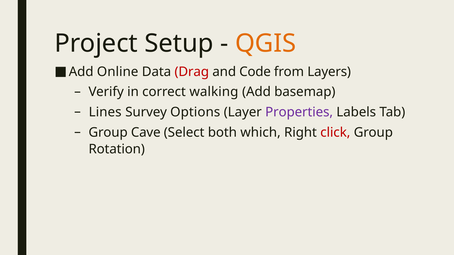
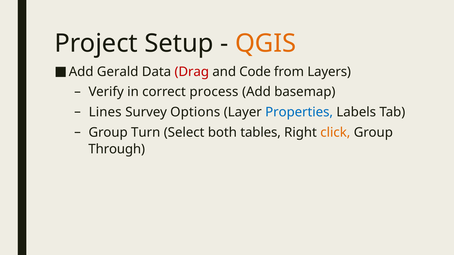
Online: Online -> Gerald
walking: walking -> process
Properties colour: purple -> blue
Cave: Cave -> Turn
which: which -> tables
click colour: red -> orange
Rotation: Rotation -> Through
